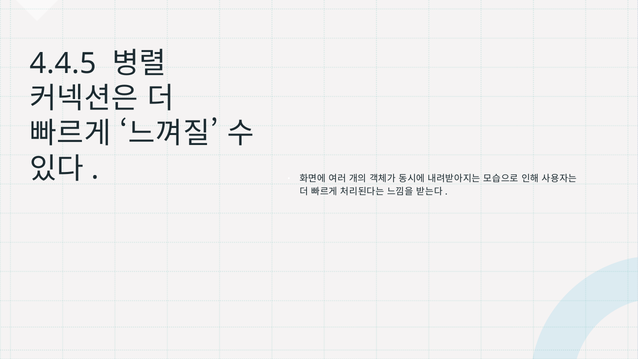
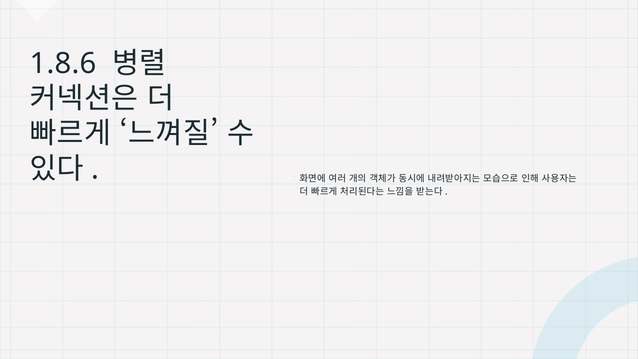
4.4.5: 4.4.5 -> 1.8.6
